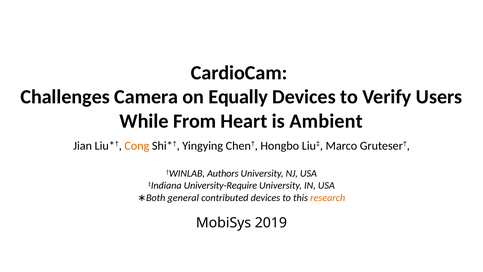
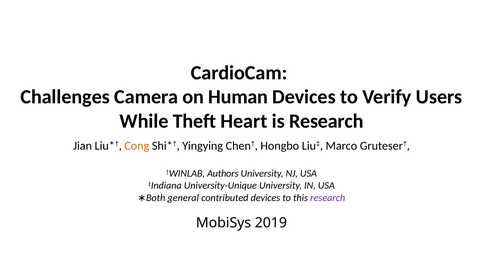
Equally: Equally -> Human
From: From -> Theft
is Ambient: Ambient -> Research
University-Require: University-Require -> University-Unique
research at (328, 197) colour: orange -> purple
